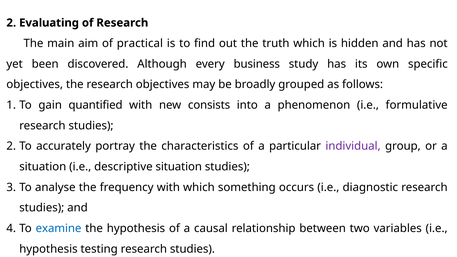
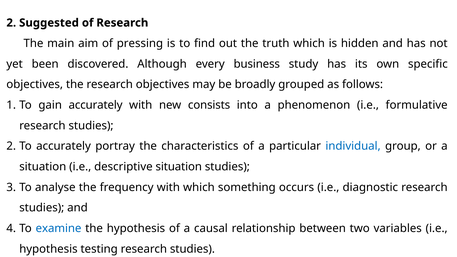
Evaluating: Evaluating -> Suggested
practical: practical -> pressing
gain quantified: quantified -> accurately
individual colour: purple -> blue
